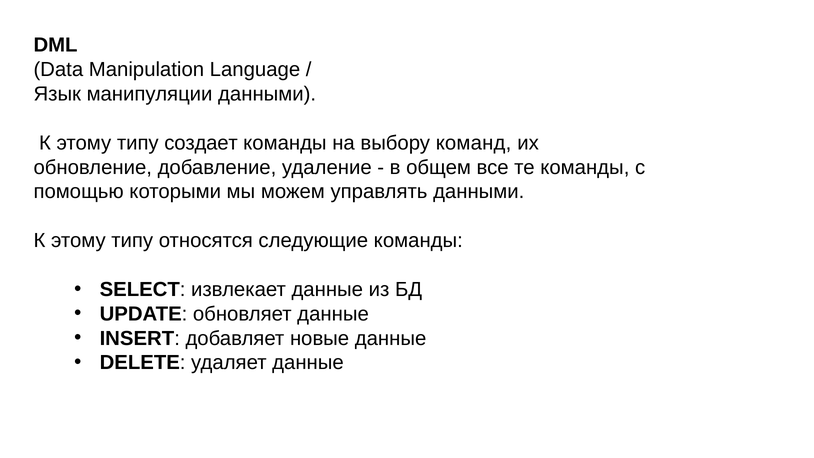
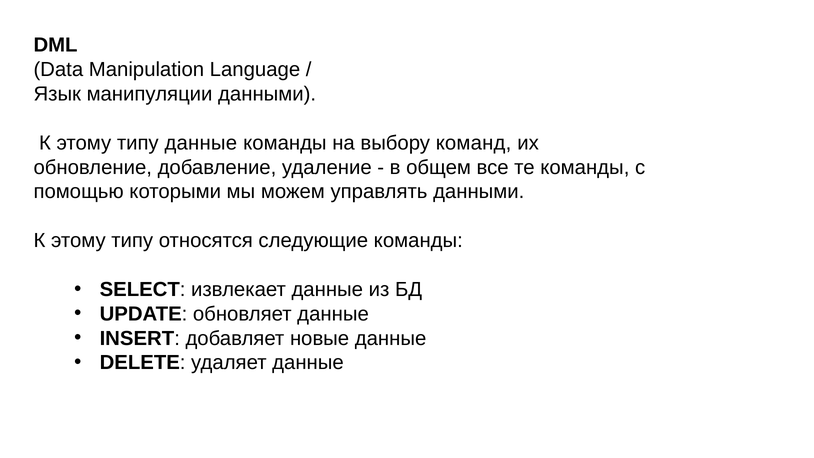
типу создает: создает -> данные
